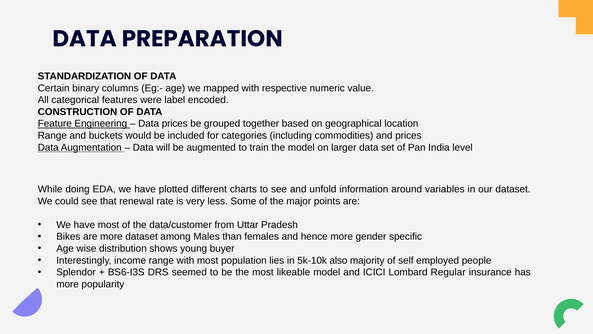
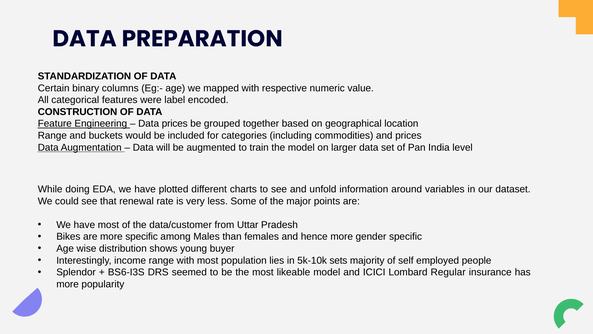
more dataset: dataset -> specific
also: also -> sets
